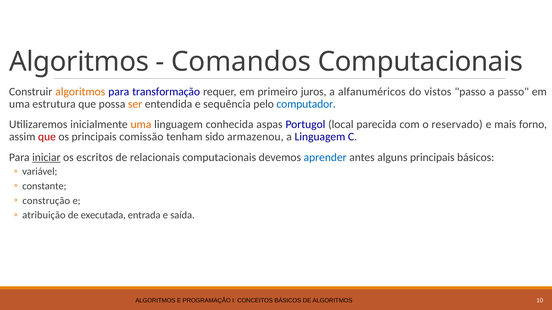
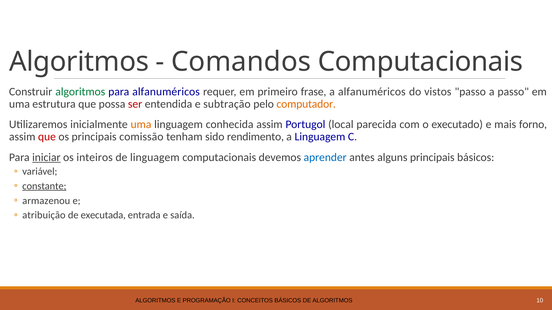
algoritmos at (80, 92) colour: orange -> green
para transformação: transformação -> alfanuméricos
juros: juros -> frase
ser colour: orange -> red
sequência: sequência -> subtração
computador colour: blue -> orange
conhecida aspas: aspas -> assim
reservado: reservado -> executado
armazenou: armazenou -> rendimento
escritos: escritos -> inteiros
de relacionais: relacionais -> linguagem
constante underline: none -> present
construção: construção -> armazenou
